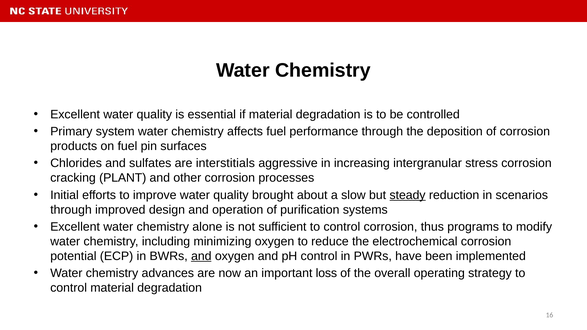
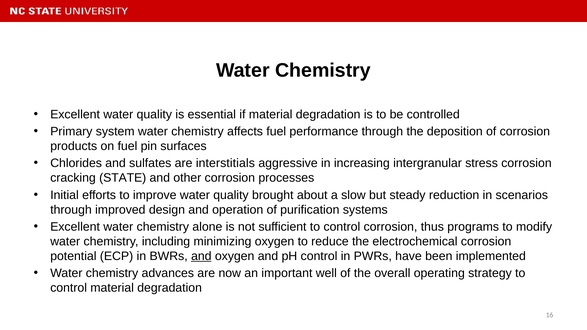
PLANT: PLANT -> STATE
steady underline: present -> none
loss: loss -> well
